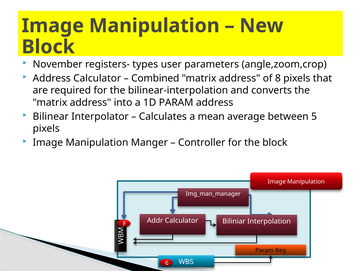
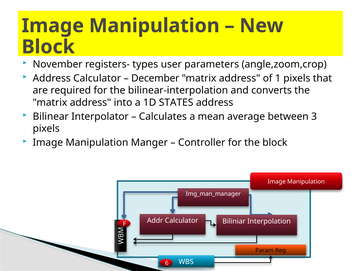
Combined: Combined -> December
8: 8 -> 1
1D PARAM: PARAM -> STATES
5: 5 -> 3
